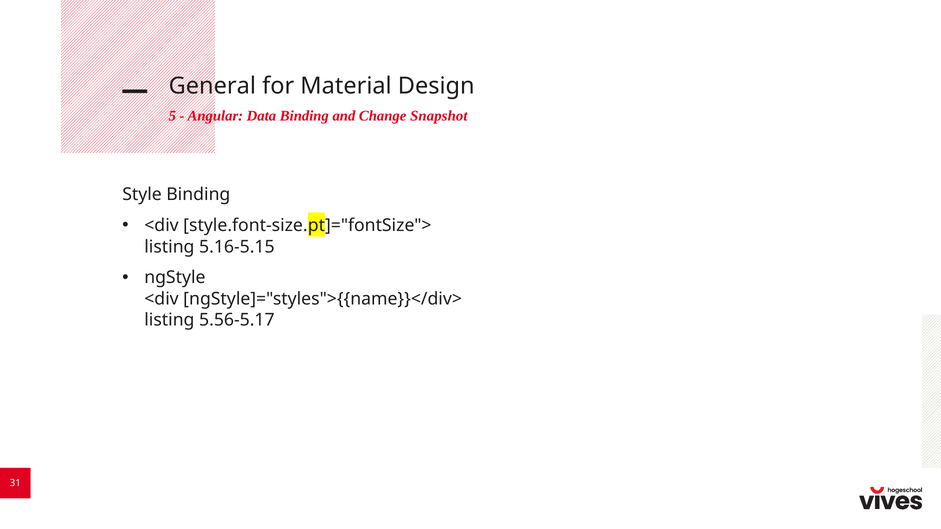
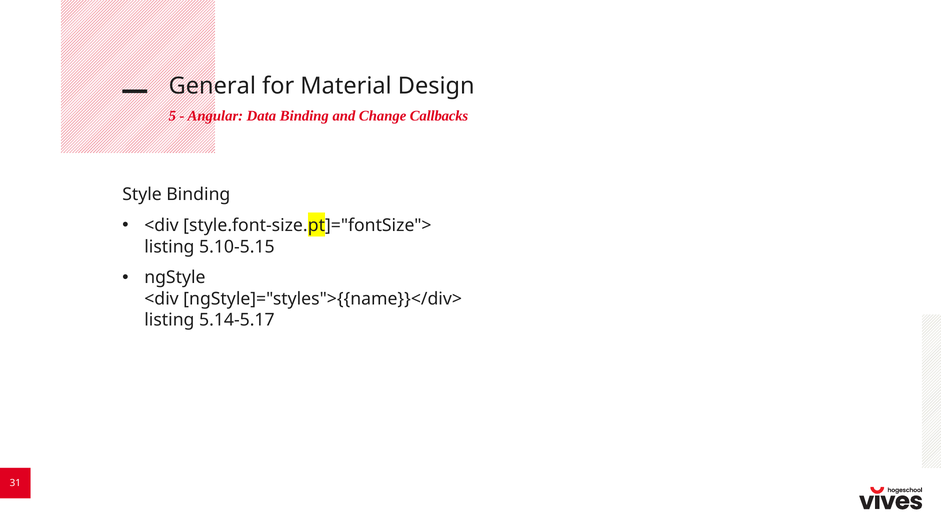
Snapshot: Snapshot -> Callbacks
5.16-5.15: 5.16-5.15 -> 5.10-5.15
5.56-5.17: 5.56-5.17 -> 5.14-5.17
